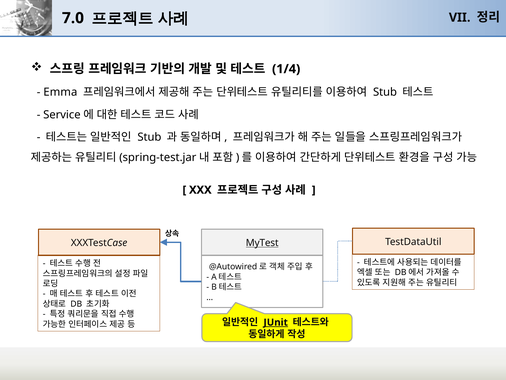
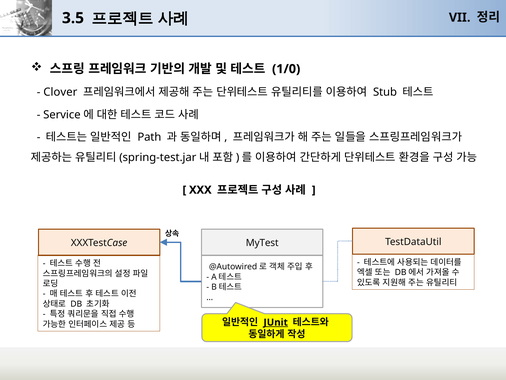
7.0: 7.0 -> 3.5
1/4: 1/4 -> 1/0
Emma: Emma -> Clover
Stub at (149, 137): Stub -> Path
MyTest underline: present -> none
